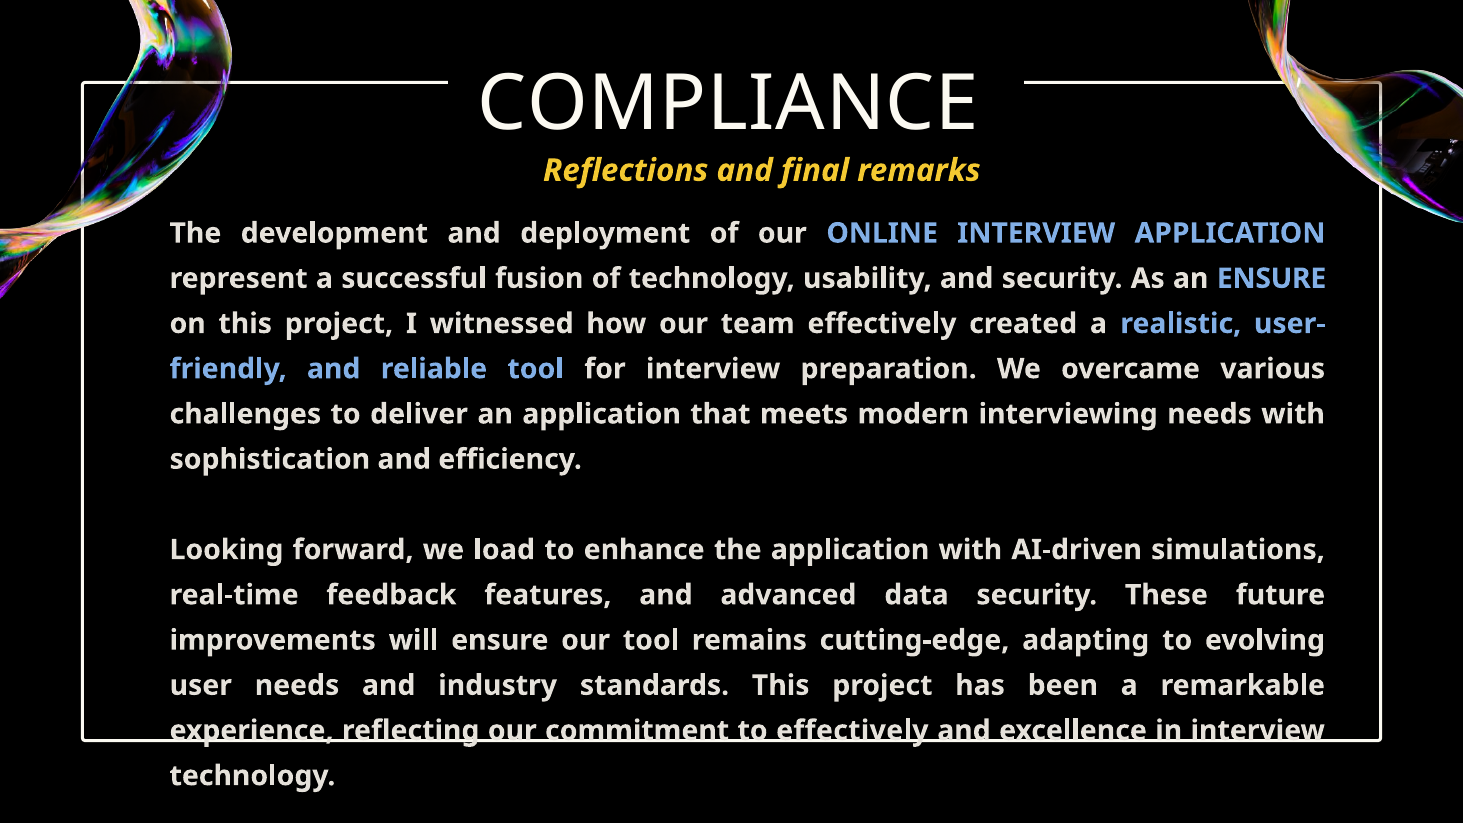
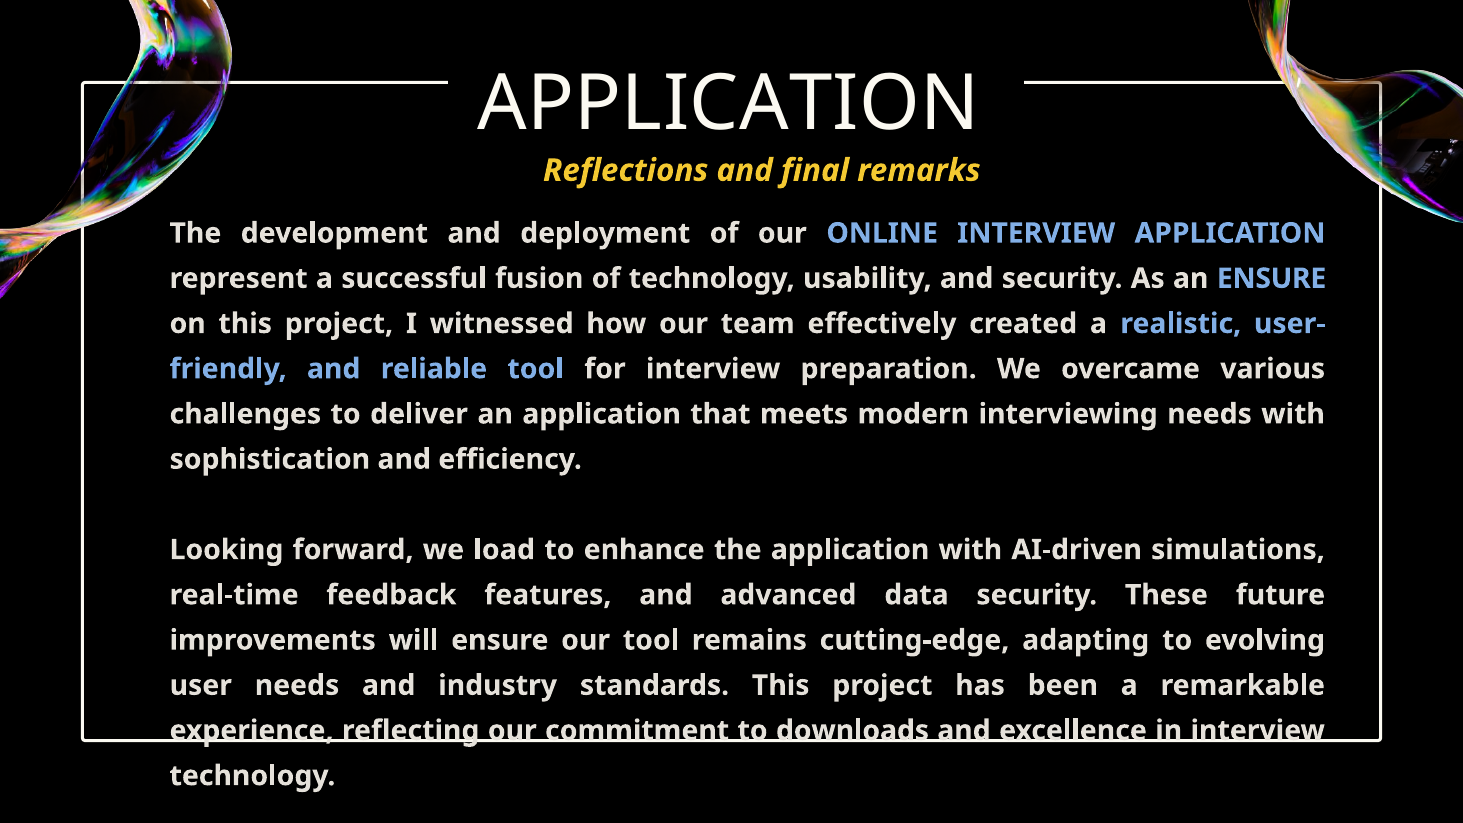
COMPLIANCE at (728, 103): COMPLIANCE -> APPLICATION
to effectively: effectively -> downloads
